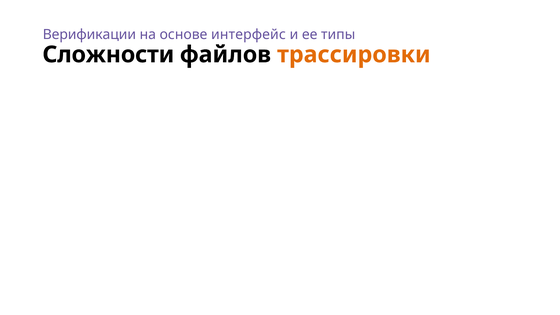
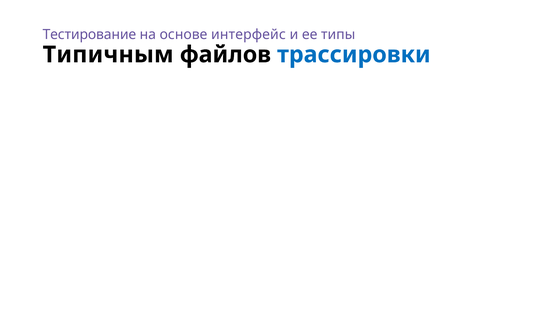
Верификации: Верификации -> Тестирование
Сложности: Сложности -> Типичным
трассировки colour: orange -> blue
